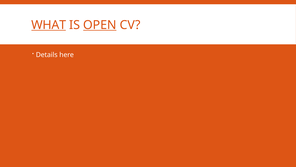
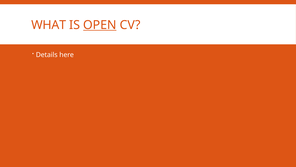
WHAT underline: present -> none
